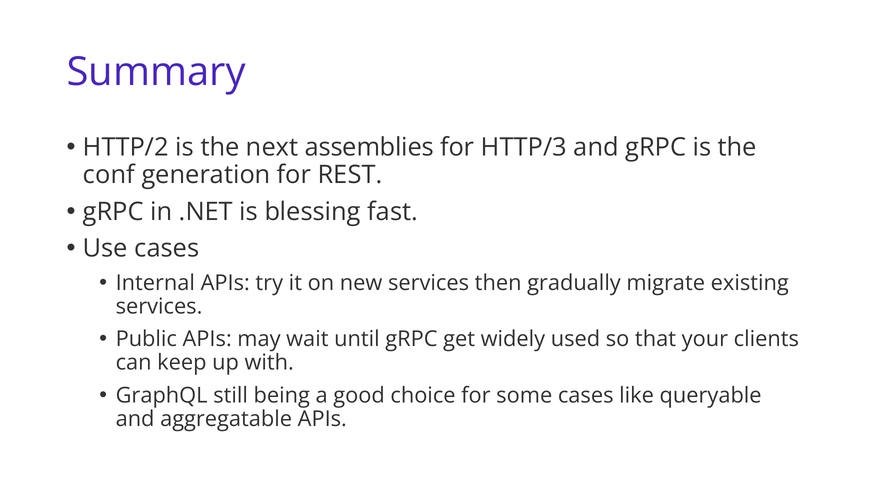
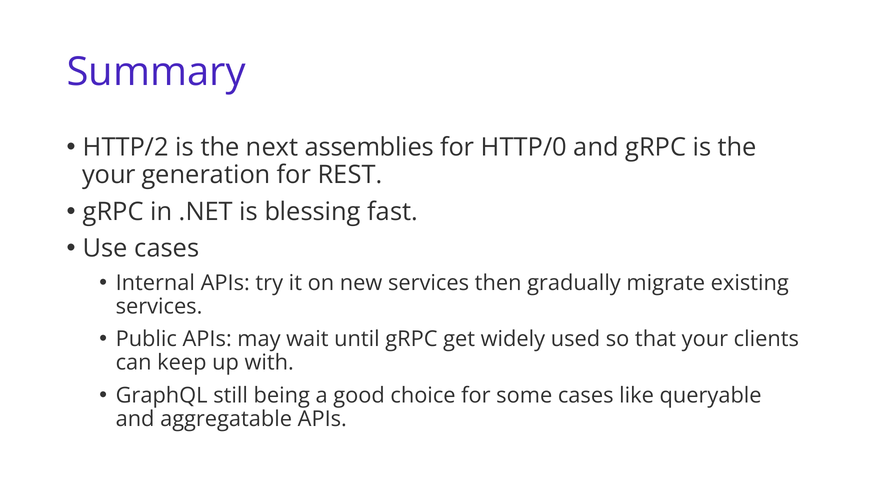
HTTP/3: HTTP/3 -> HTTP/0
conf at (109, 175): conf -> your
